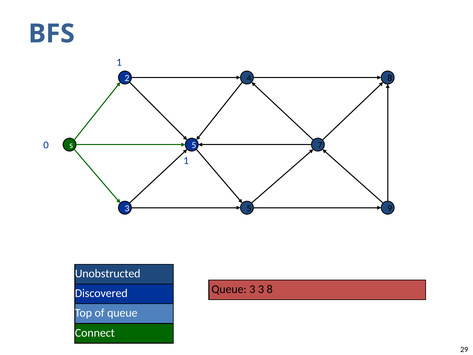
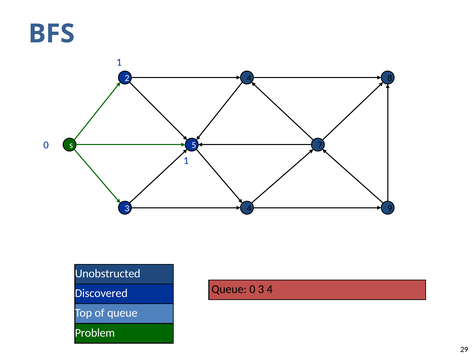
5 at (249, 208): 5 -> 4
Queue 3: 3 -> 0
8 at (270, 289): 8 -> 4
Connect: Connect -> Problem
